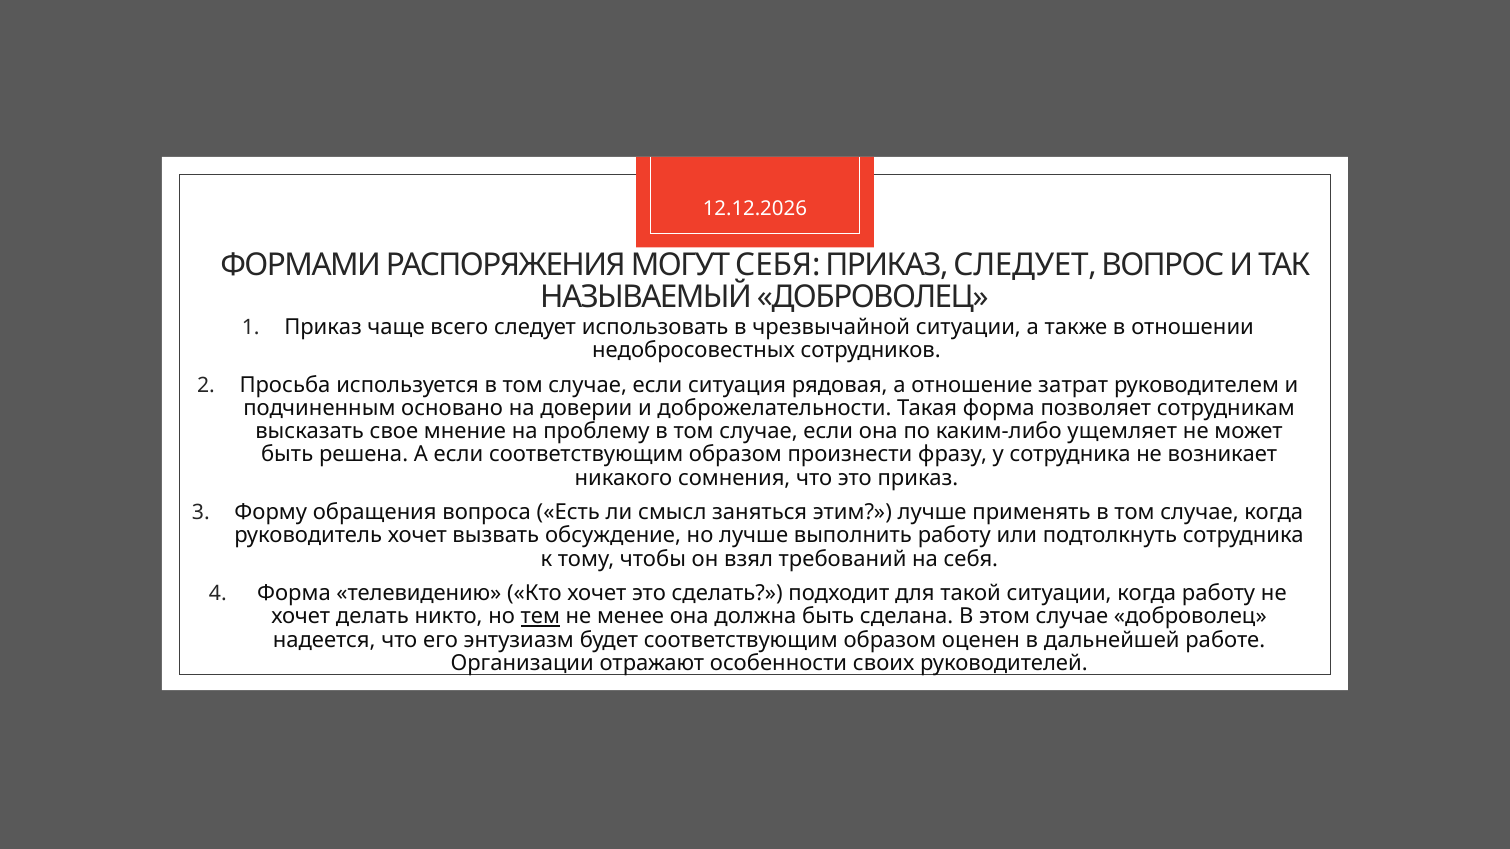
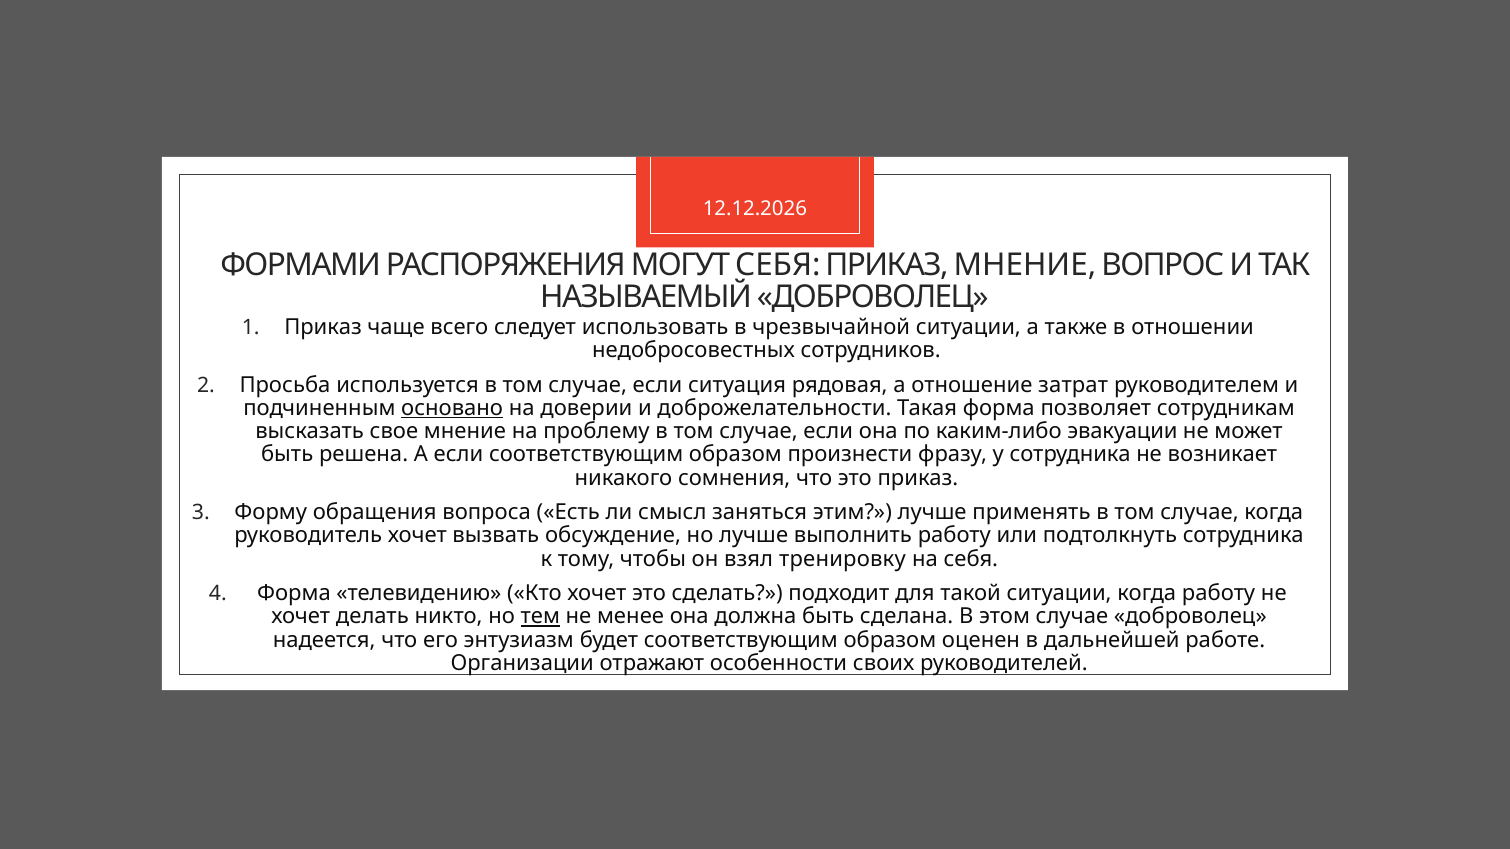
ПРИКАЗ СЛЕДУЕТ: СЛЕДУЕТ -> МНЕНИЕ
основано underline: none -> present
ущемляет: ущемляет -> эвакуации
требований: требований -> тренировку
